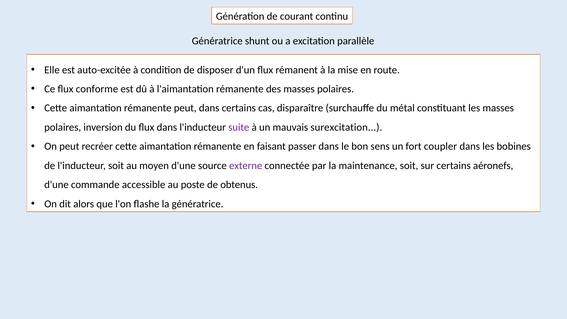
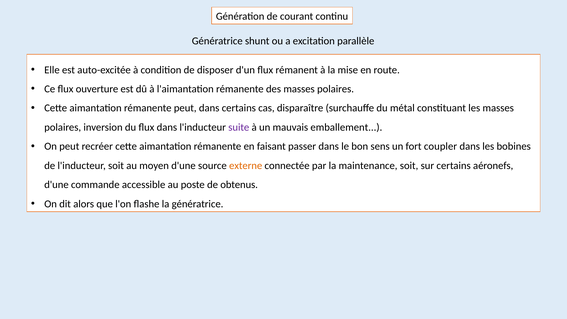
conforme: conforme -> ouverture
surexcitation: surexcitation -> emballement
externe colour: purple -> orange
